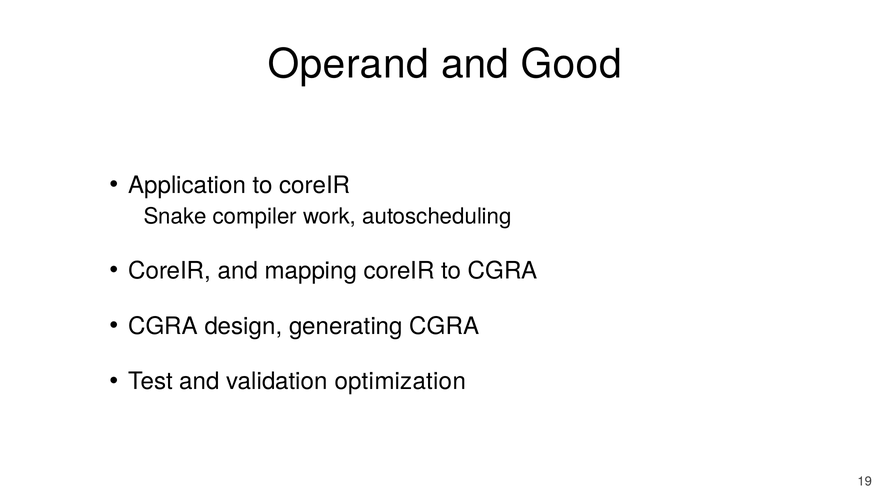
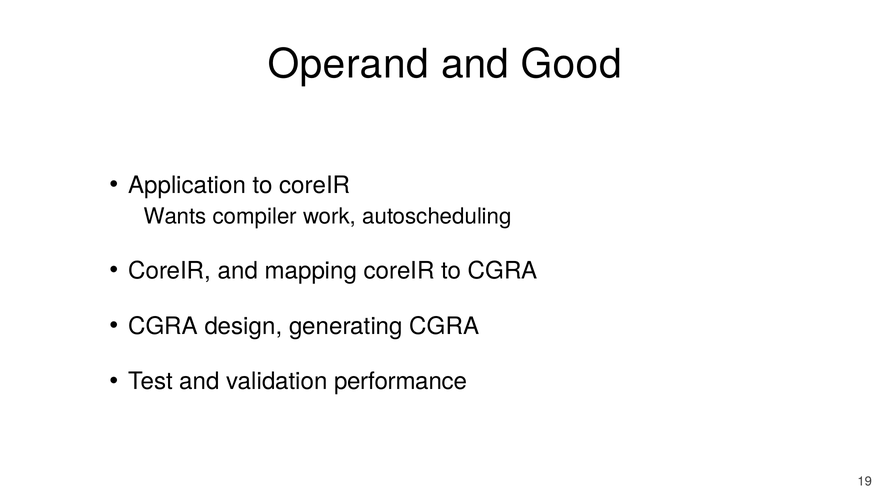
Snake: Snake -> Wants
optimization: optimization -> performance
